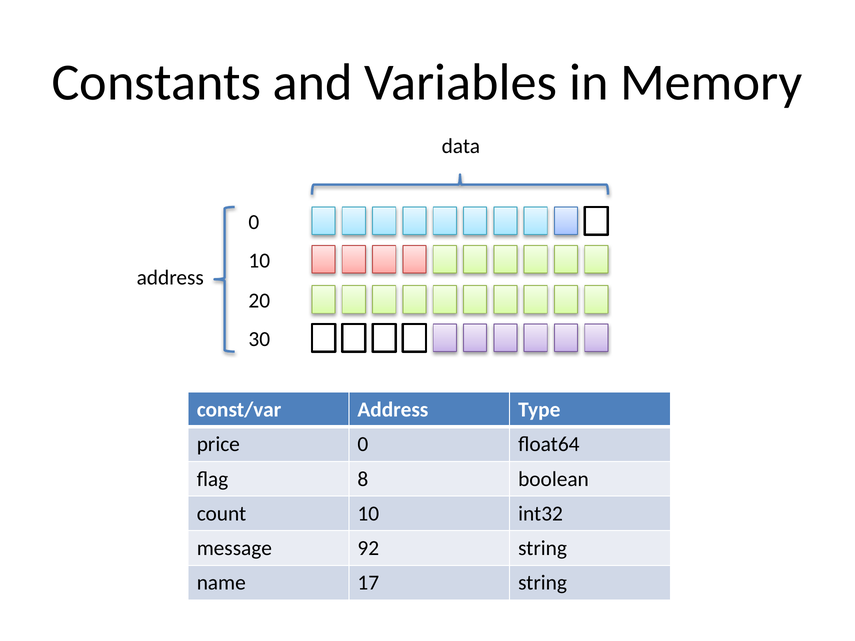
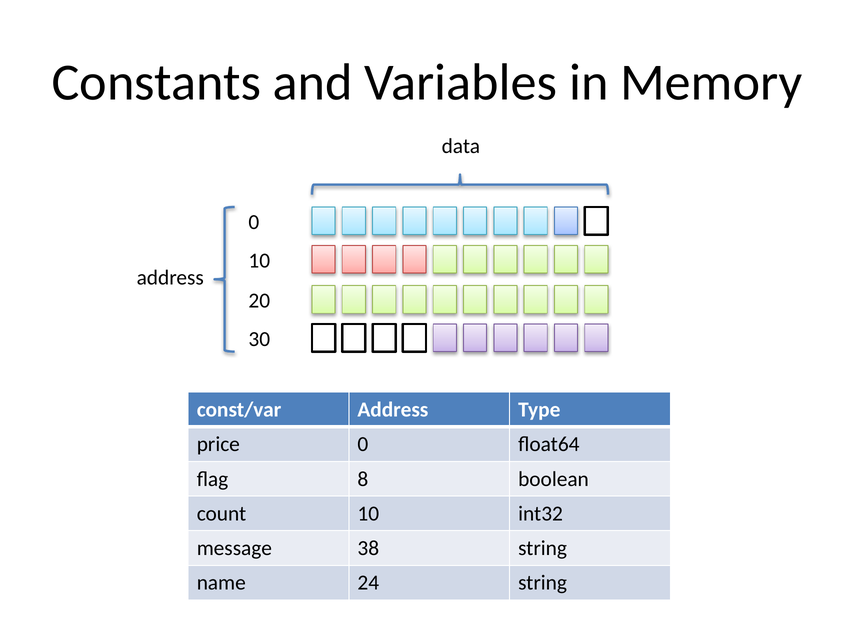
92: 92 -> 38
17: 17 -> 24
